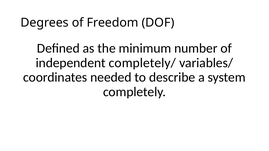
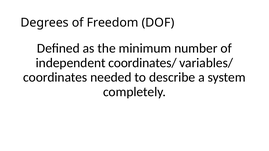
completely/: completely/ -> coordinates/
